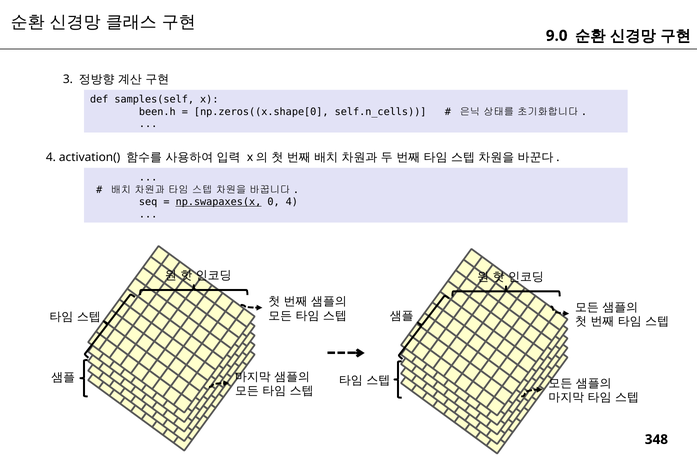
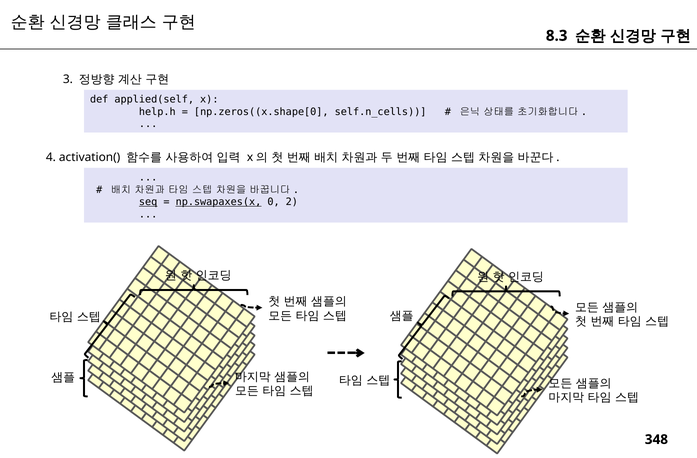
9.0: 9.0 -> 8.3
samples(self: samples(self -> applied(self
been.h: been.h -> help.h
seq underline: none -> present
0 4: 4 -> 2
